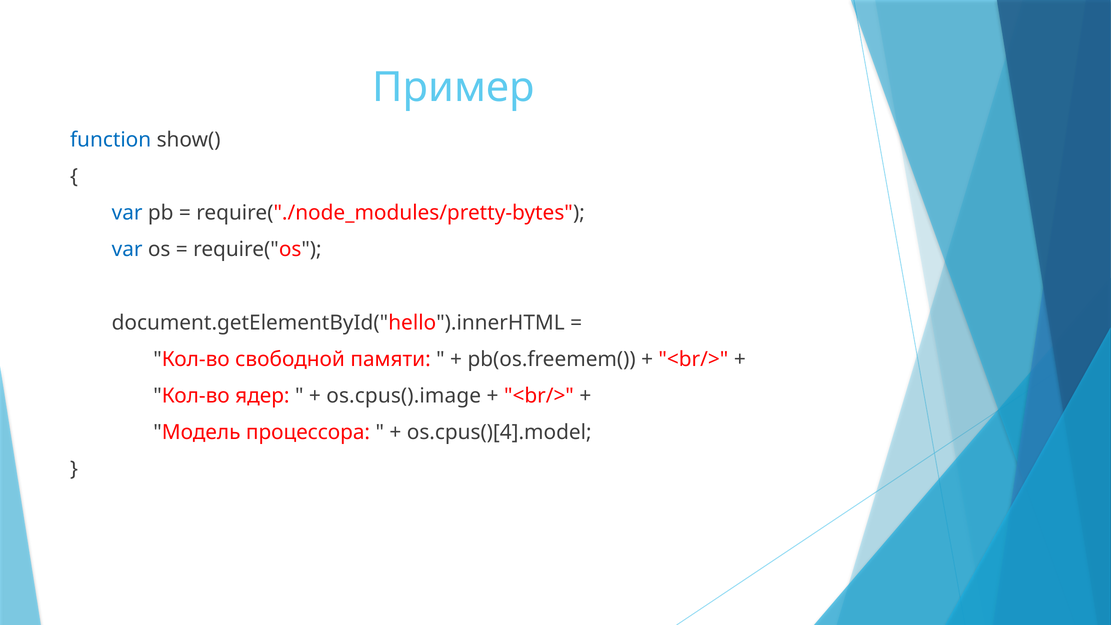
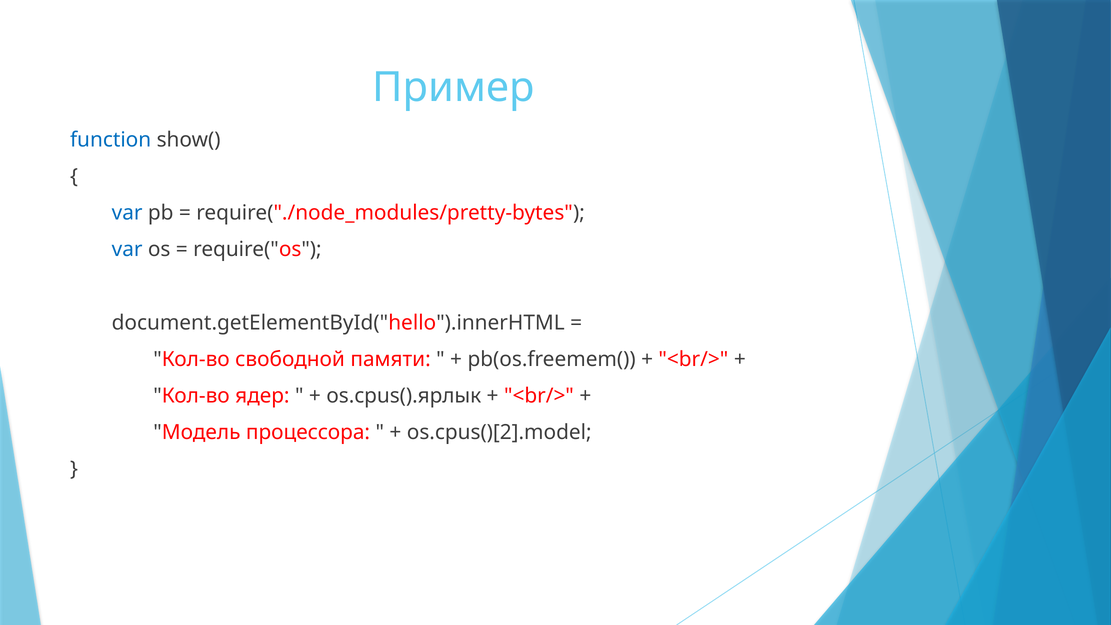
os.cpus().image: os.cpus().image -> os.cpus().ярлык
os.cpus()[4].model: os.cpus()[4].model -> os.cpus()[2].model
